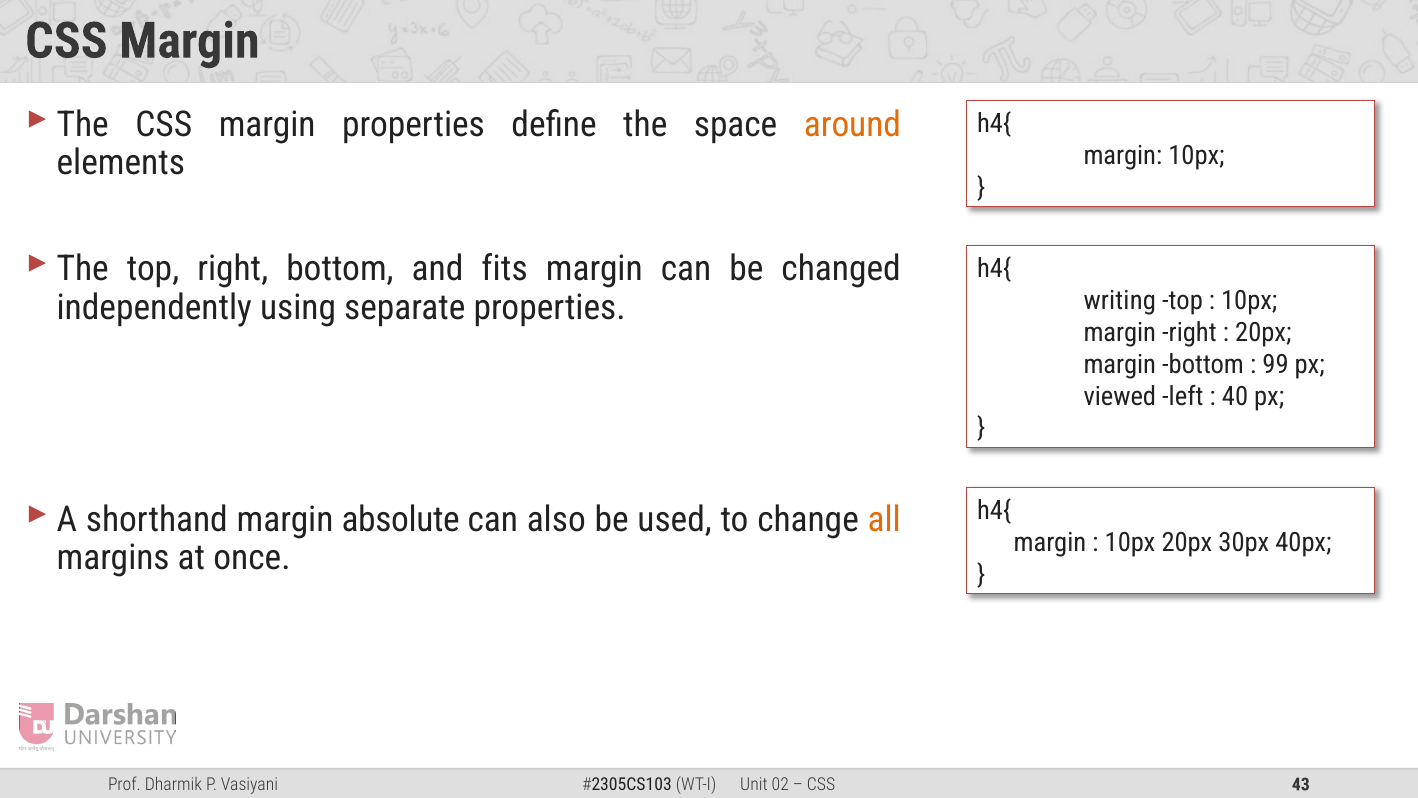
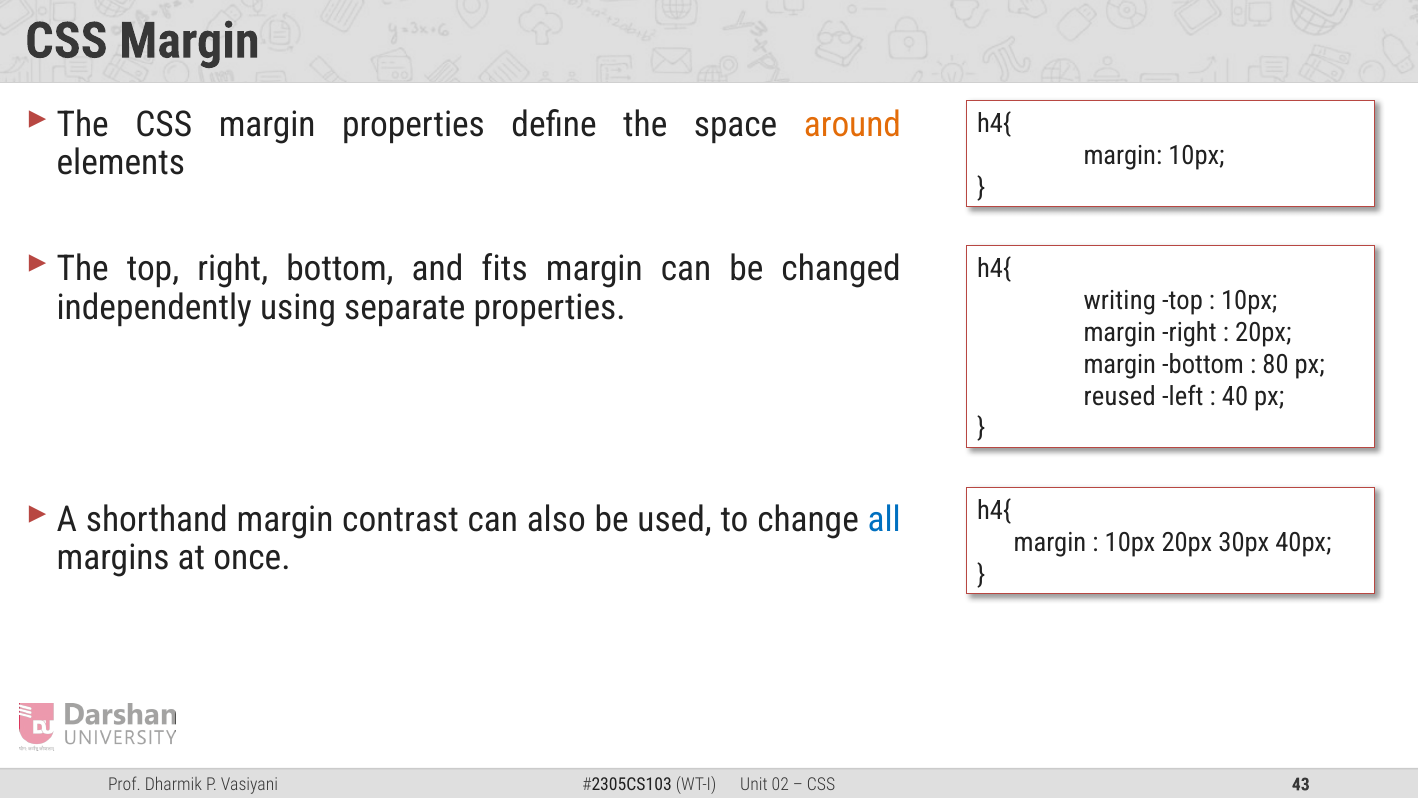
99: 99 -> 80
viewed: viewed -> reused
absolute: absolute -> contrast
all colour: orange -> blue
